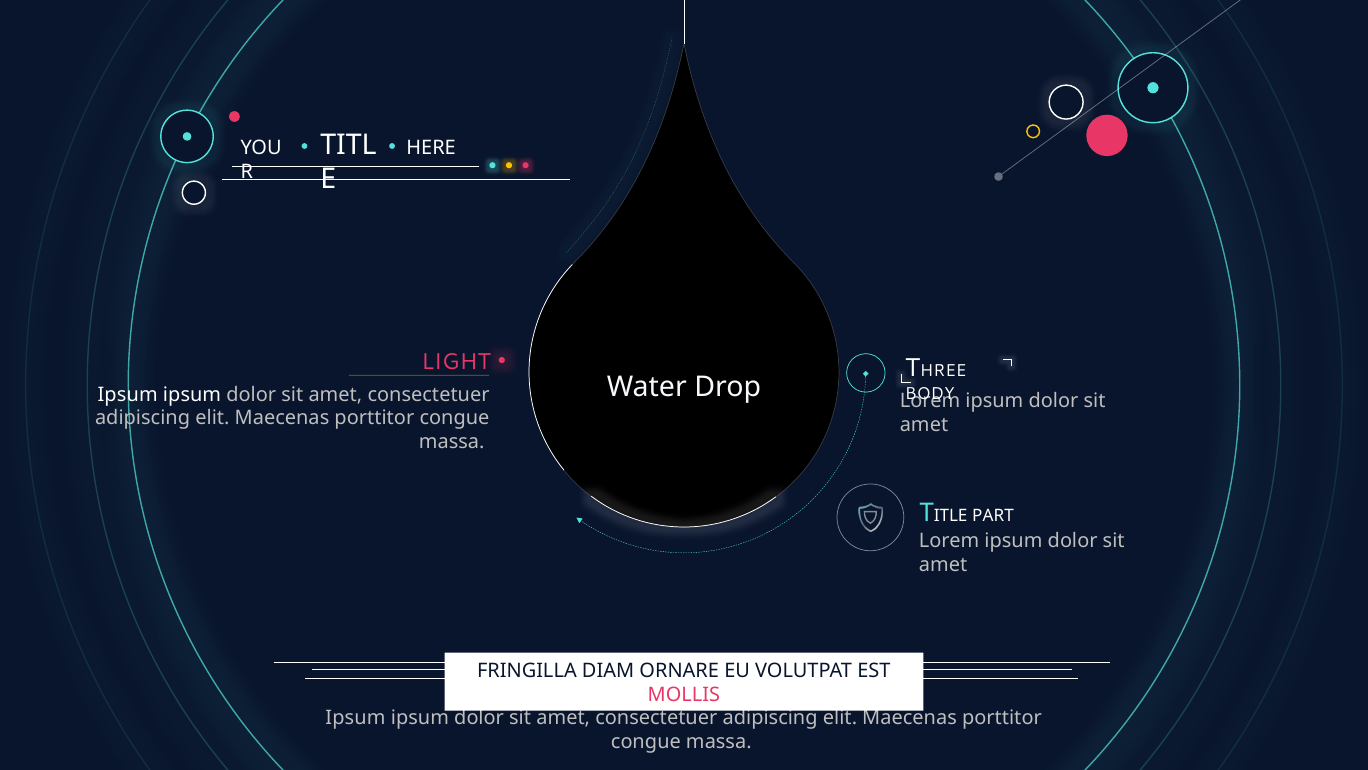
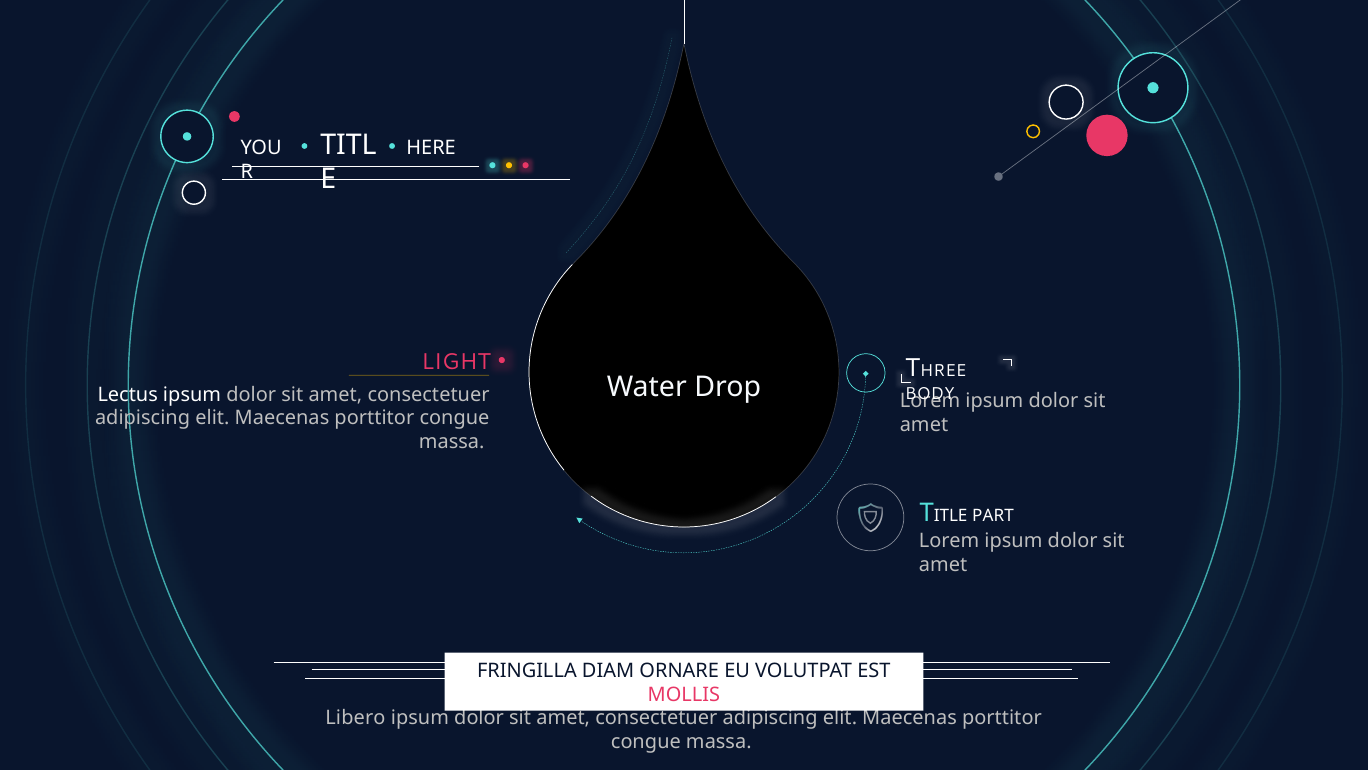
Ipsum at (128, 394): Ipsum -> Lectus
Ipsum at (355, 717): Ipsum -> Libero
